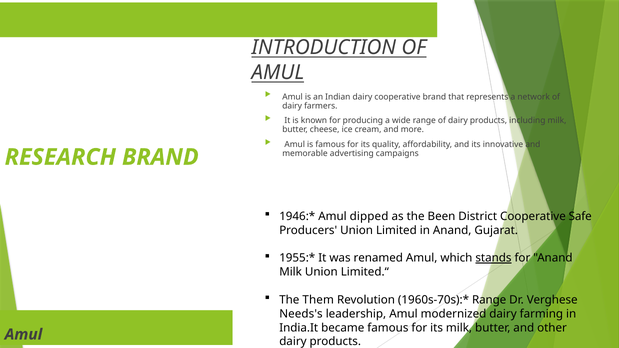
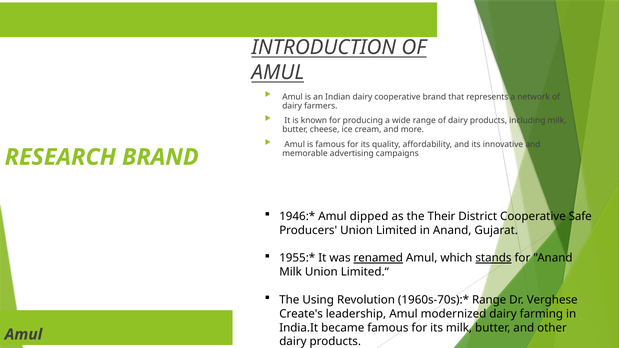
Been: Been -> Their
renamed underline: none -> present
Them: Them -> Using
Needs's: Needs's -> Create's
